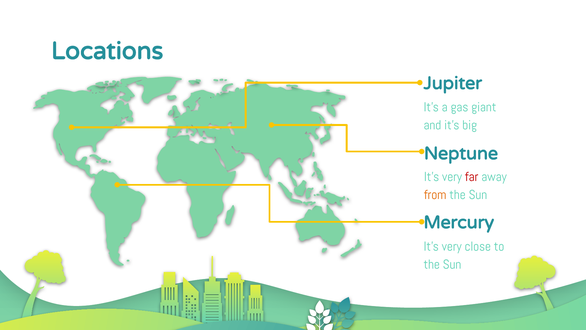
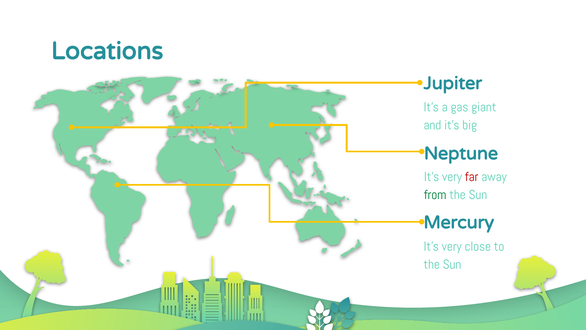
from colour: orange -> green
